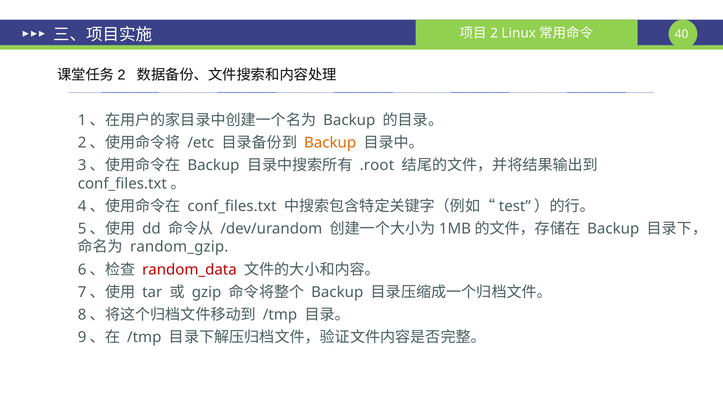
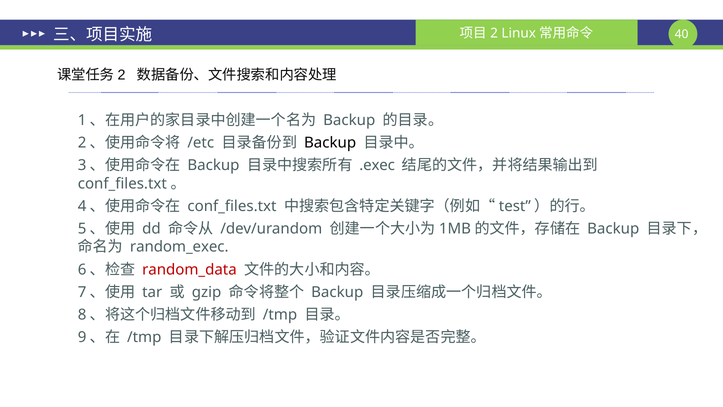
Backup at (330, 143) colour: orange -> black
.root: .root -> .exec
random_gzip: random_gzip -> random_exec
